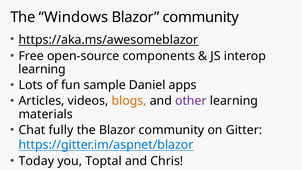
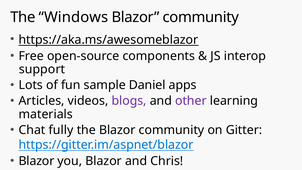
learning at (42, 69): learning -> support
blogs colour: orange -> purple
Today at (36, 161): Today -> Blazor
you Toptal: Toptal -> Blazor
